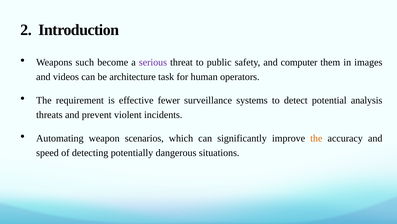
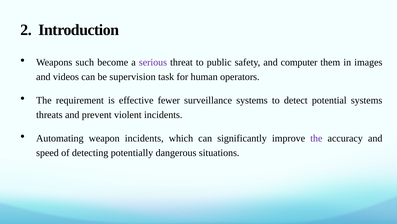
architecture: architecture -> supervision
potential analysis: analysis -> systems
weapon scenarios: scenarios -> incidents
the at (316, 138) colour: orange -> purple
